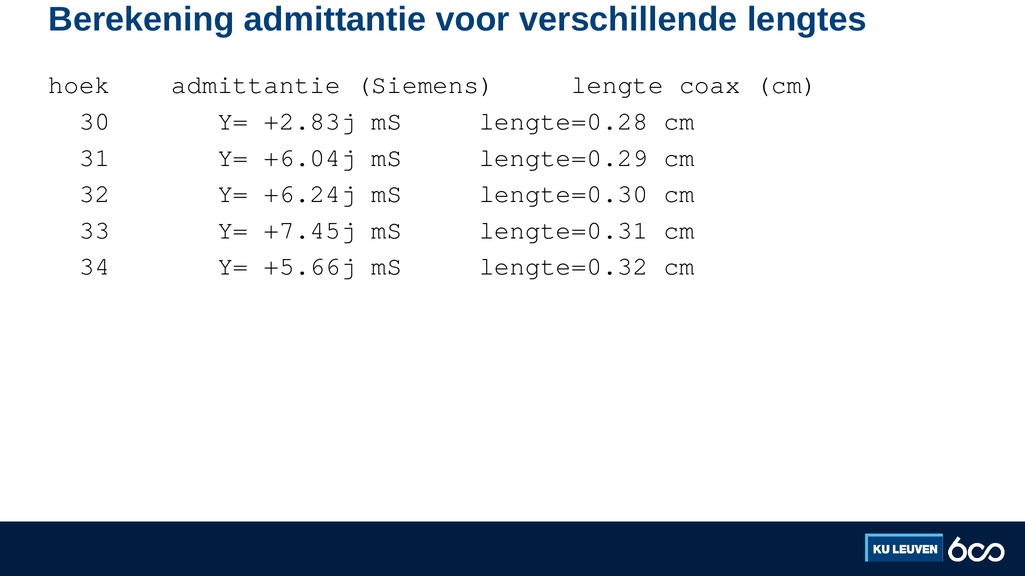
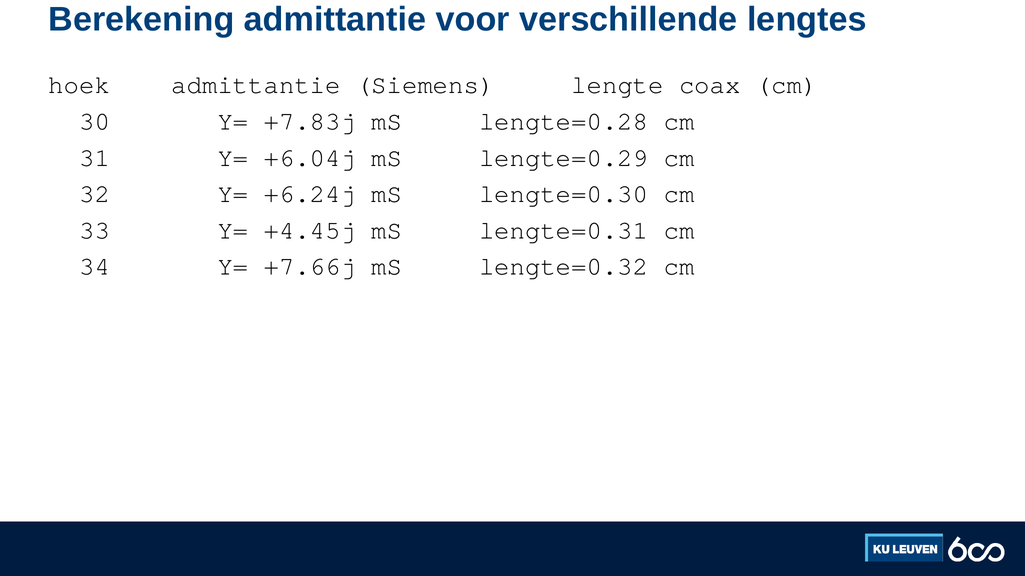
+2.83j: +2.83j -> +7.83j
+7.45j: +7.45j -> +4.45j
+5.66j: +5.66j -> +7.66j
